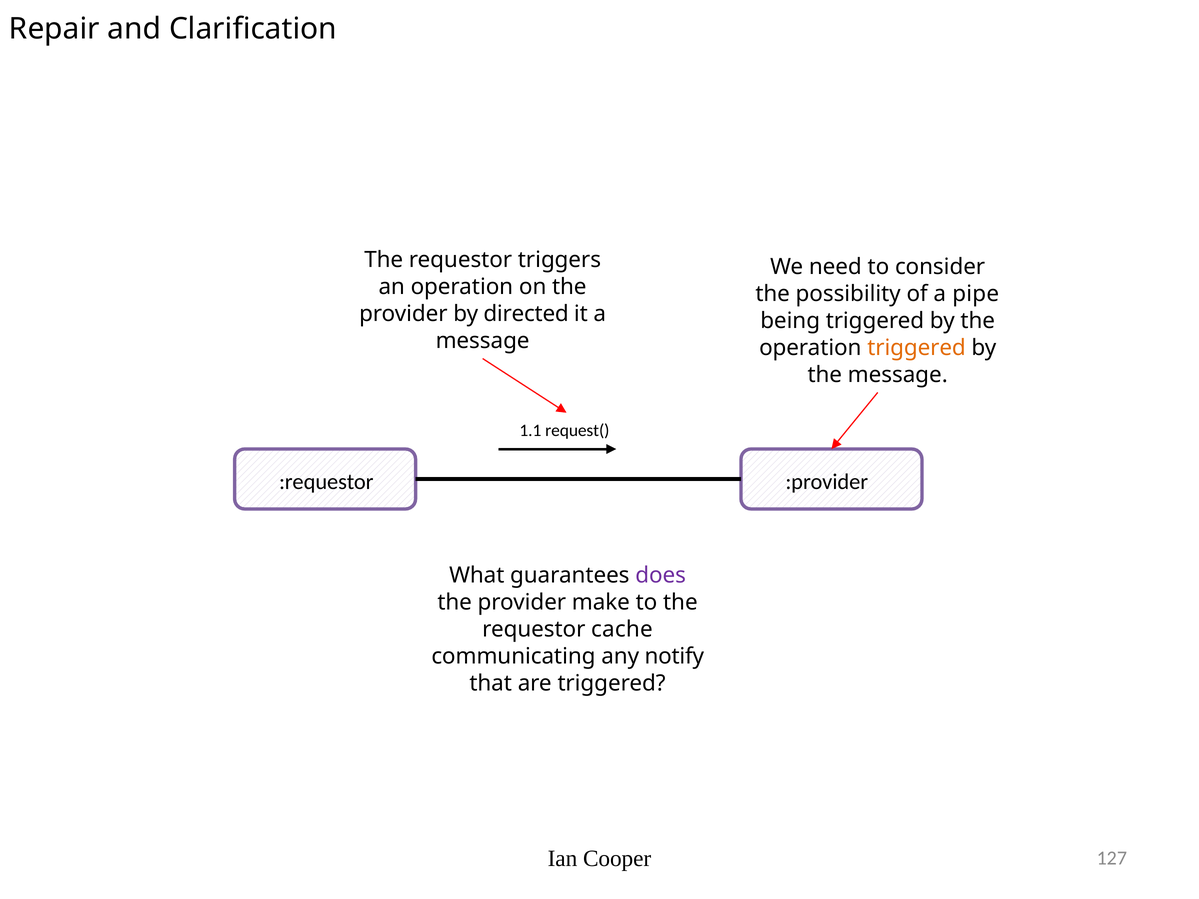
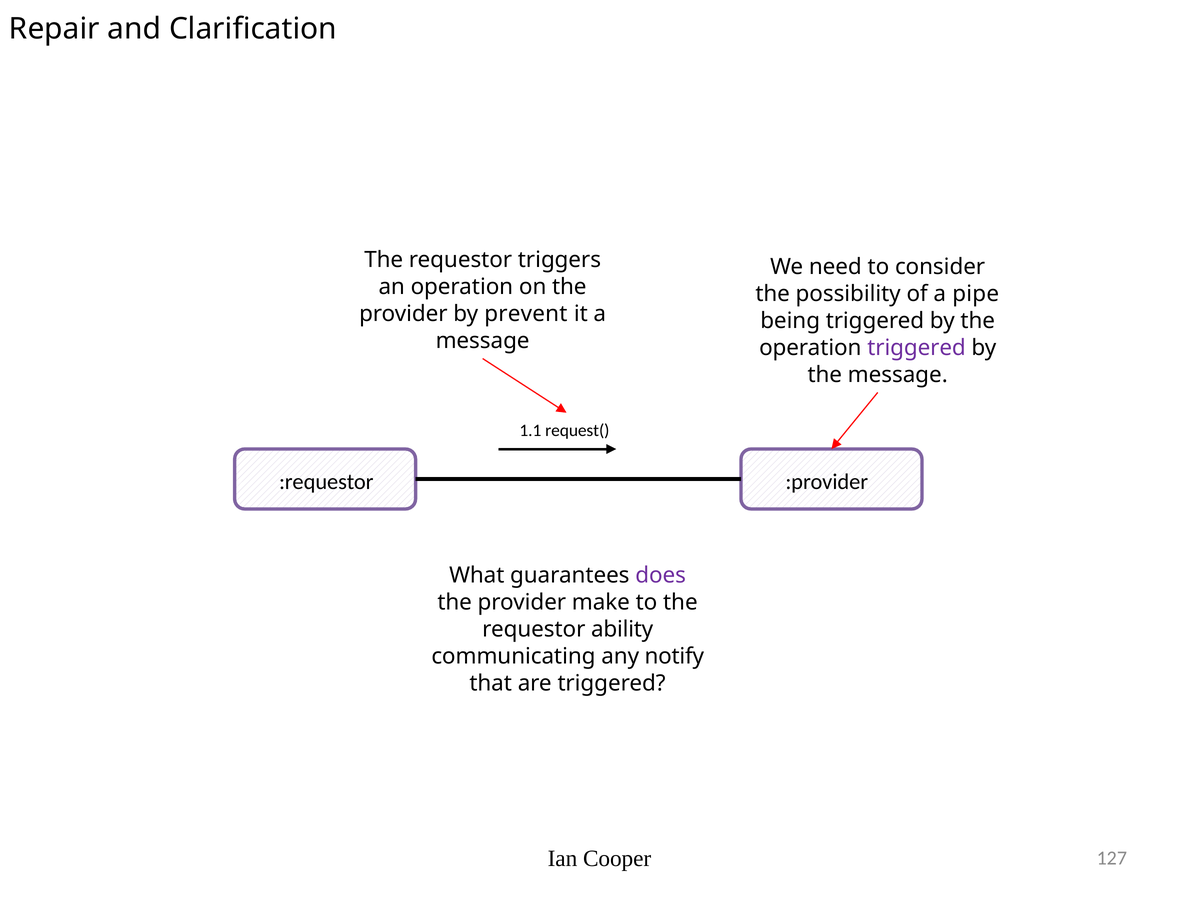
directed: directed -> prevent
triggered at (917, 348) colour: orange -> purple
cache: cache -> ability
